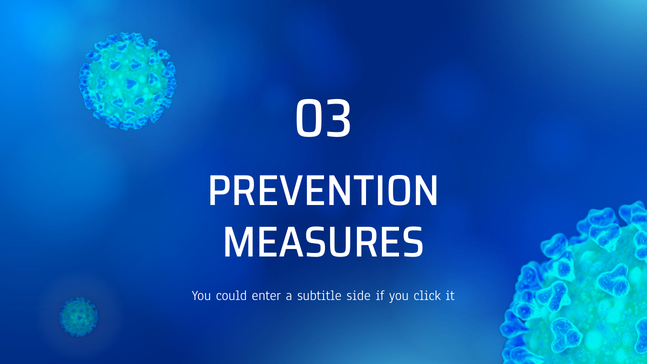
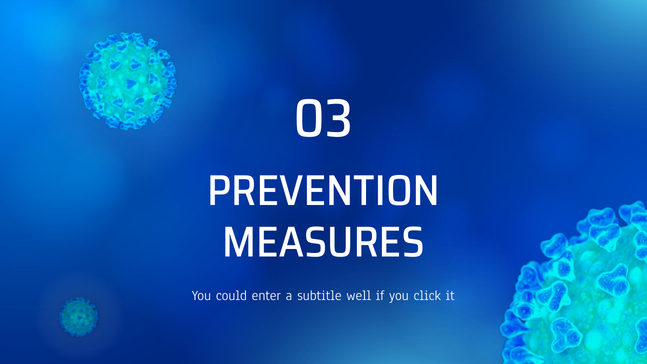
side: side -> well
